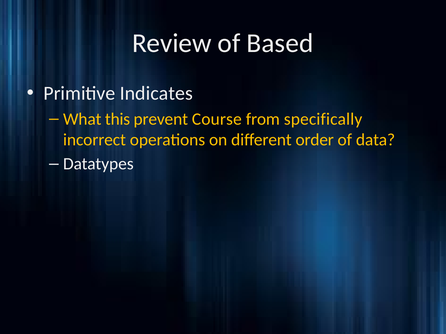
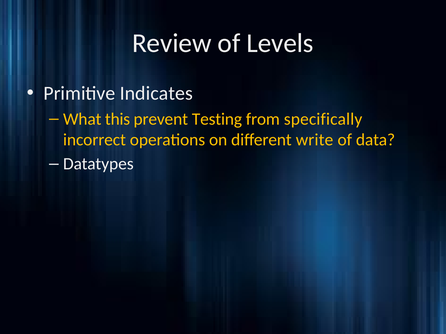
Based: Based -> Levels
Course: Course -> Testing
order: order -> write
